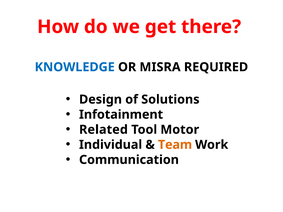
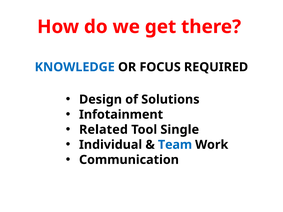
MISRA: MISRA -> FOCUS
Motor: Motor -> Single
Team colour: orange -> blue
